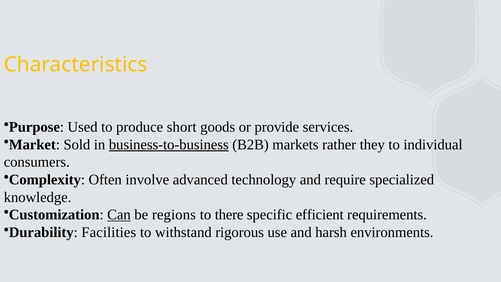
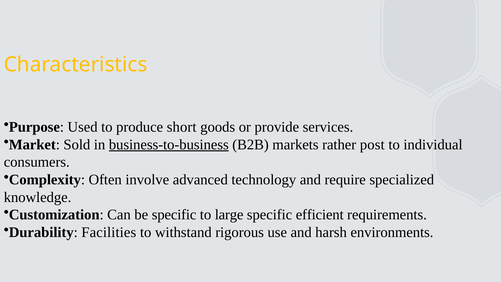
they: they -> post
Can underline: present -> none
be regions: regions -> specific
there: there -> large
